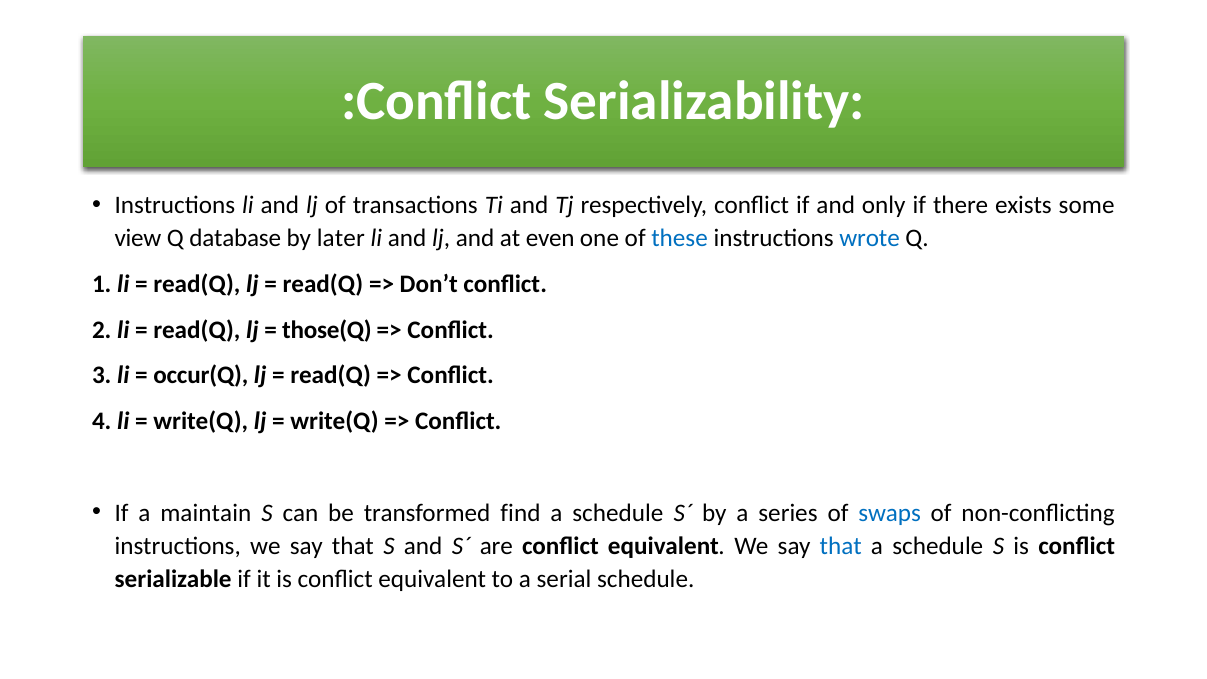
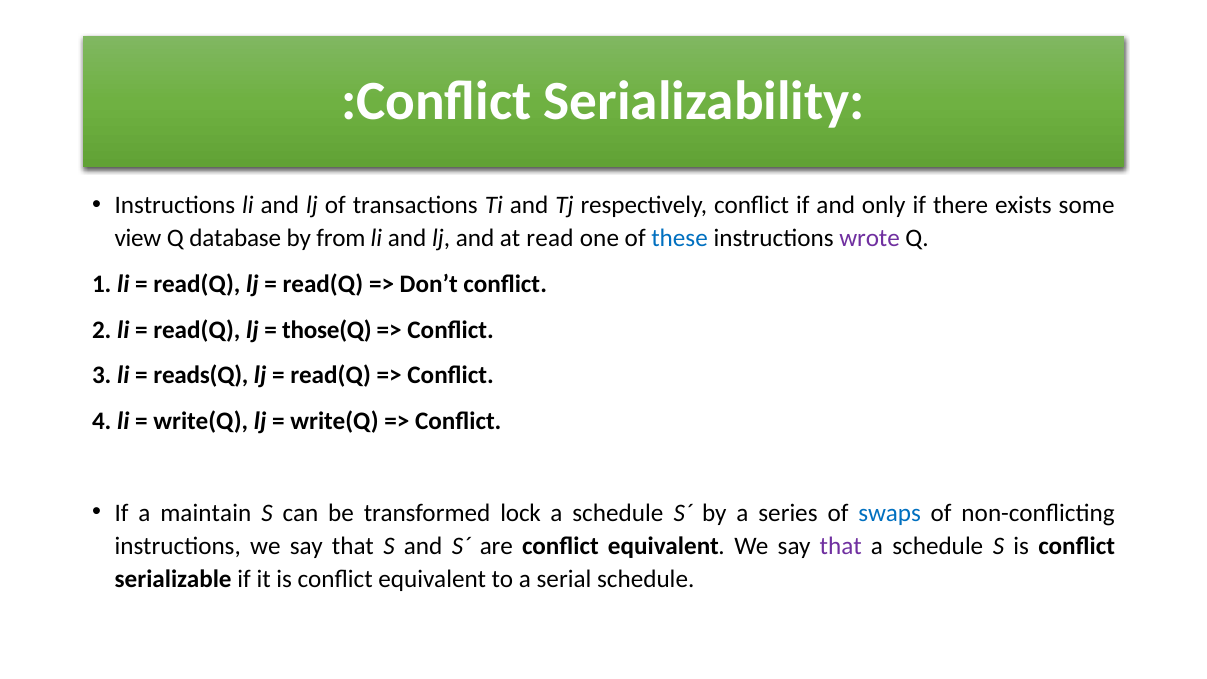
later: later -> from
even: even -> read
wrote colour: blue -> purple
occur(Q: occur(Q -> reads(Q
find: find -> lock
that at (841, 546) colour: blue -> purple
